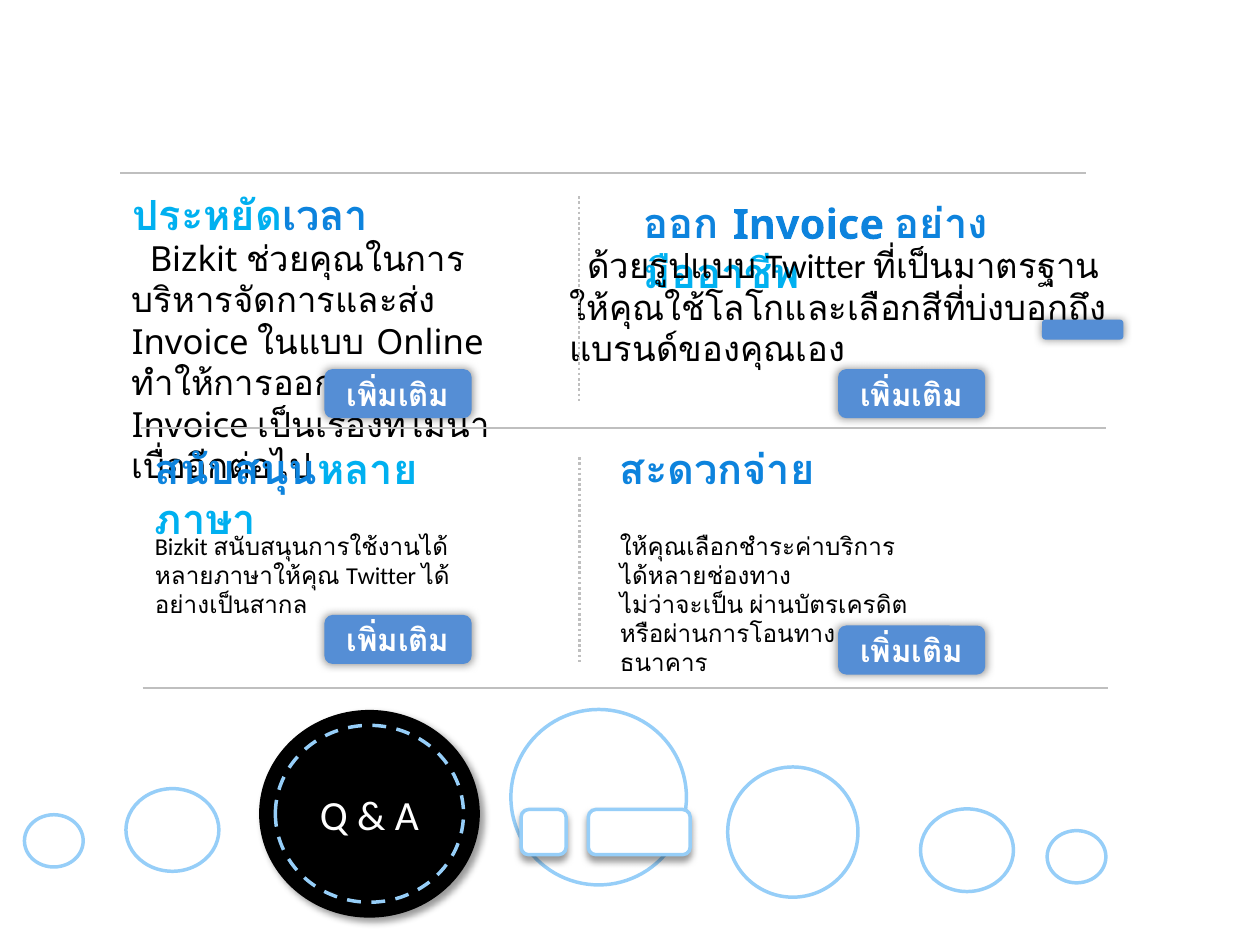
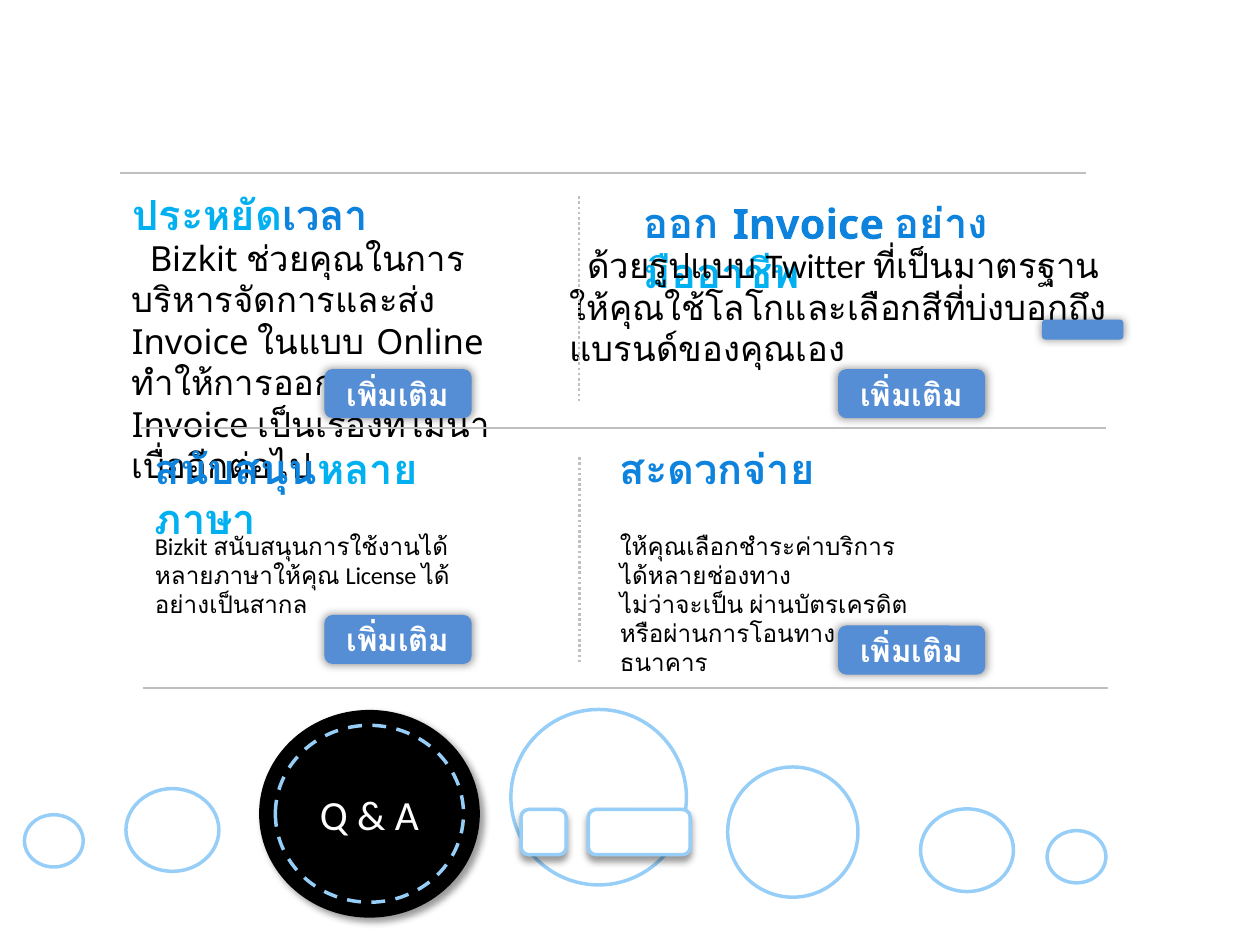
Twitter at (381, 577): Twitter -> License
